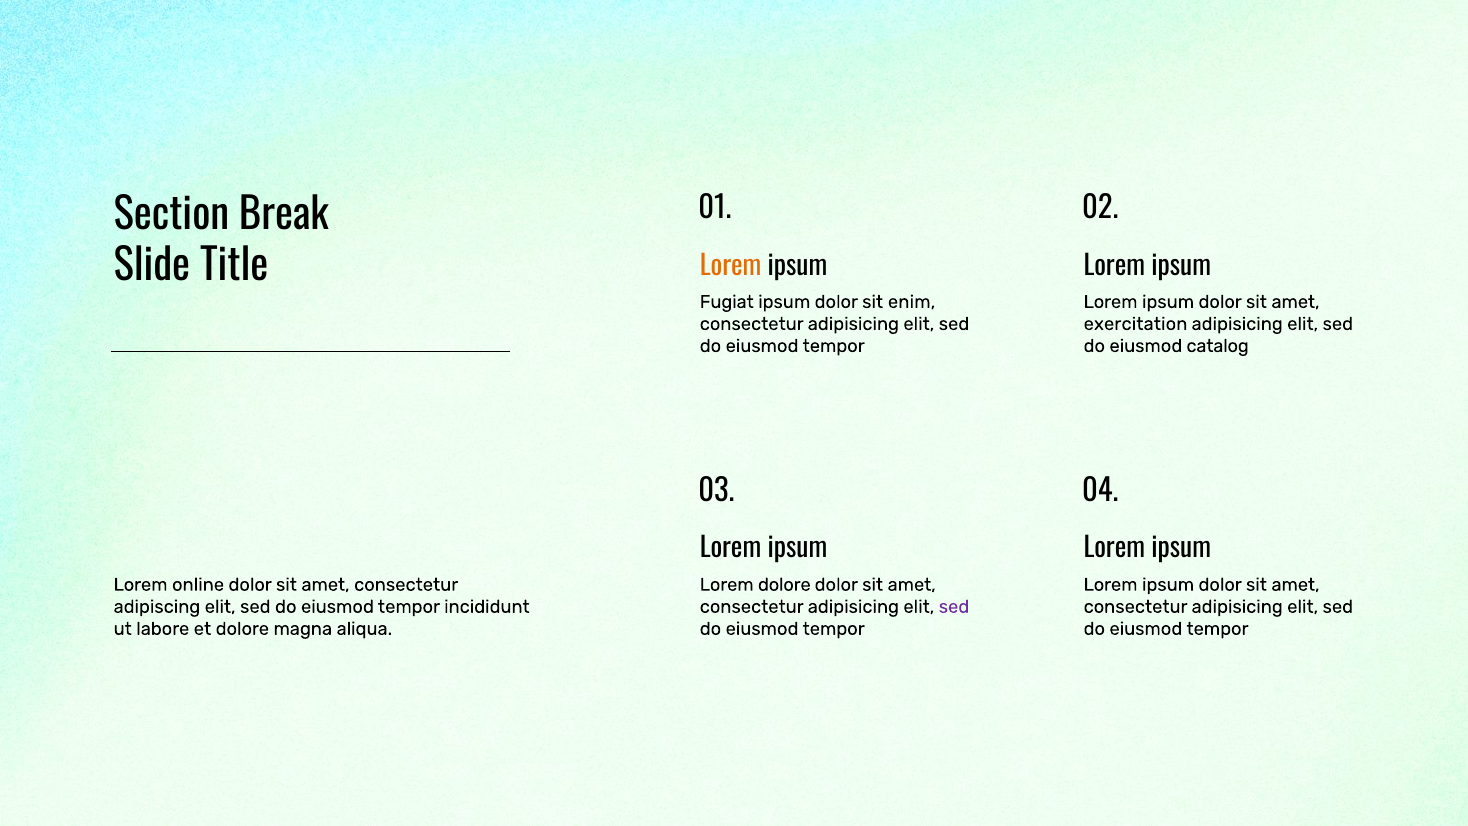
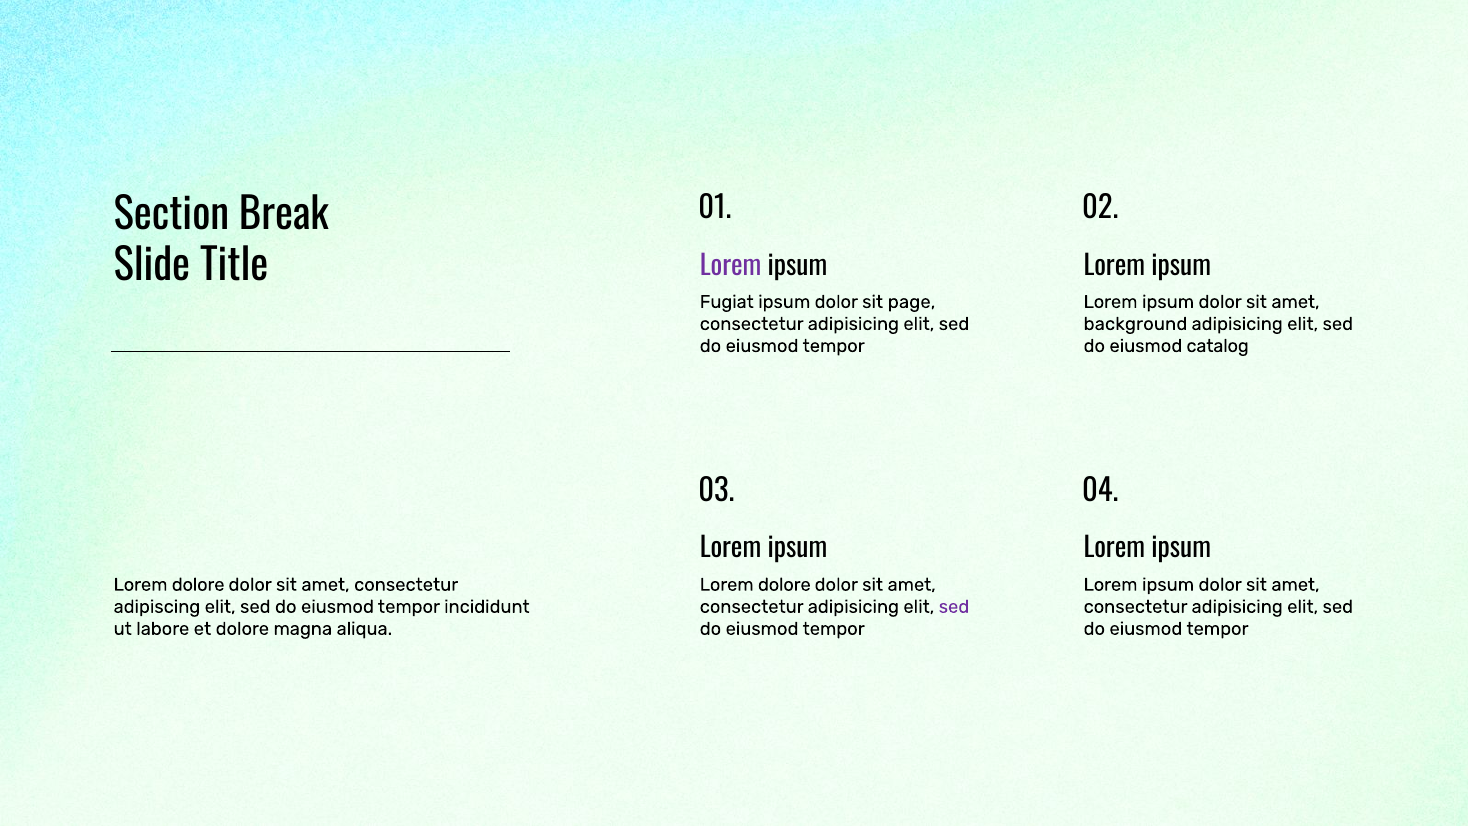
Lorem at (731, 266) colour: orange -> purple
enim: enim -> page
exercitation: exercitation -> background
online at (198, 584): online -> dolore
